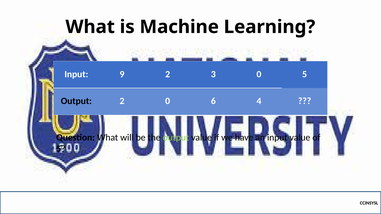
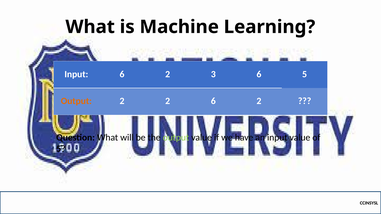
Input 9: 9 -> 6
3 0: 0 -> 6
Output at (76, 101) colour: black -> orange
2 0: 0 -> 2
4 at (259, 101): 4 -> 2
